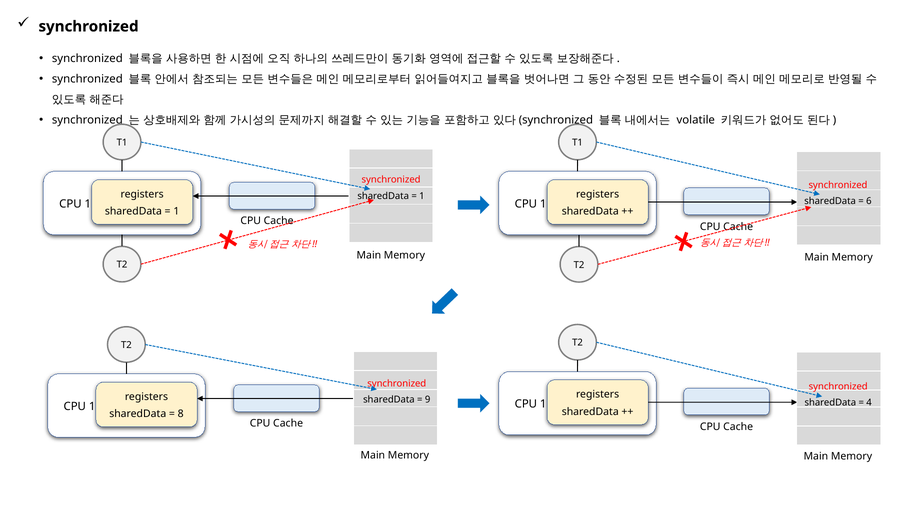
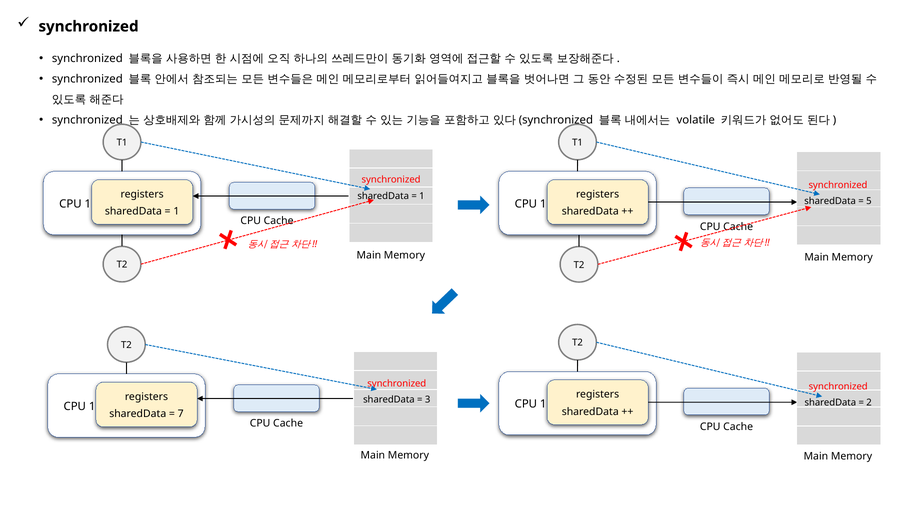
6: 6 -> 5
9: 9 -> 3
4: 4 -> 2
8: 8 -> 7
